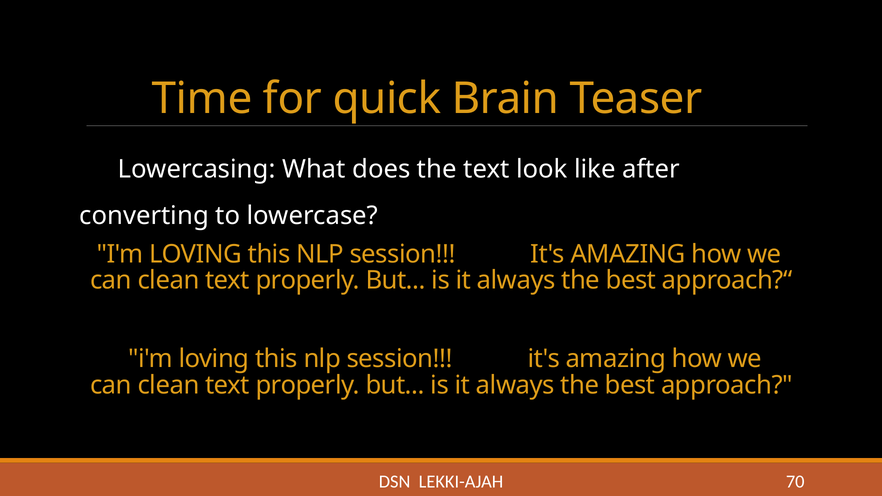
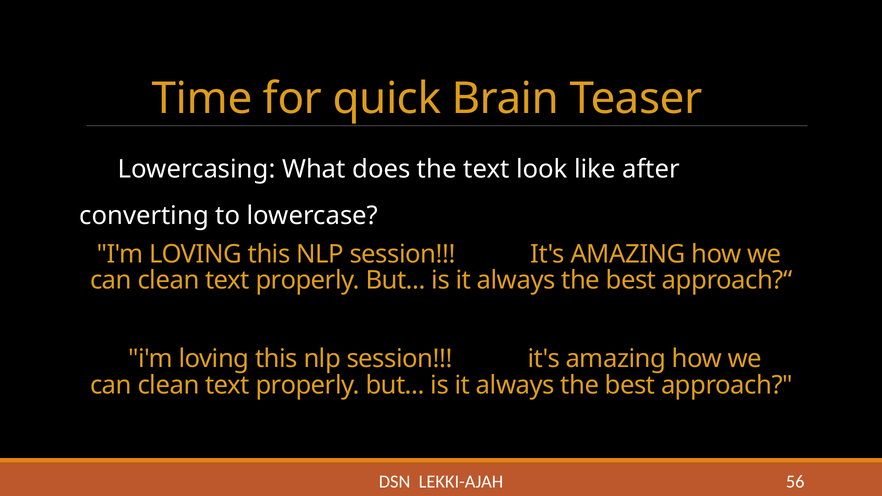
70: 70 -> 56
